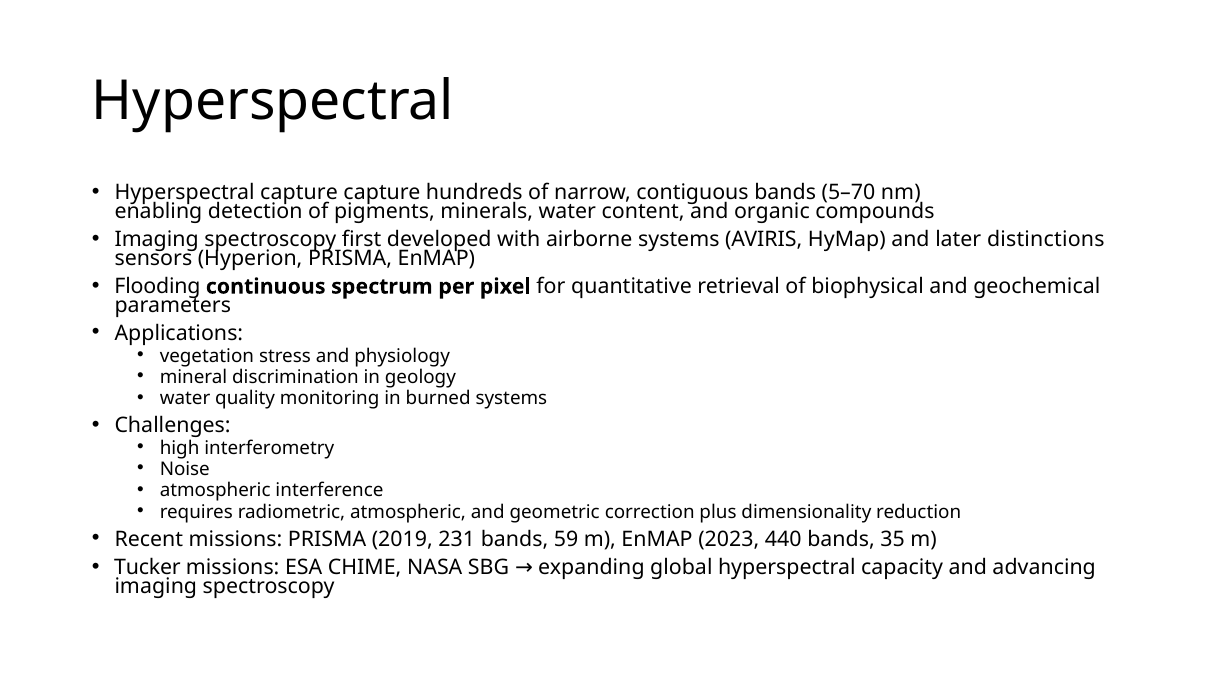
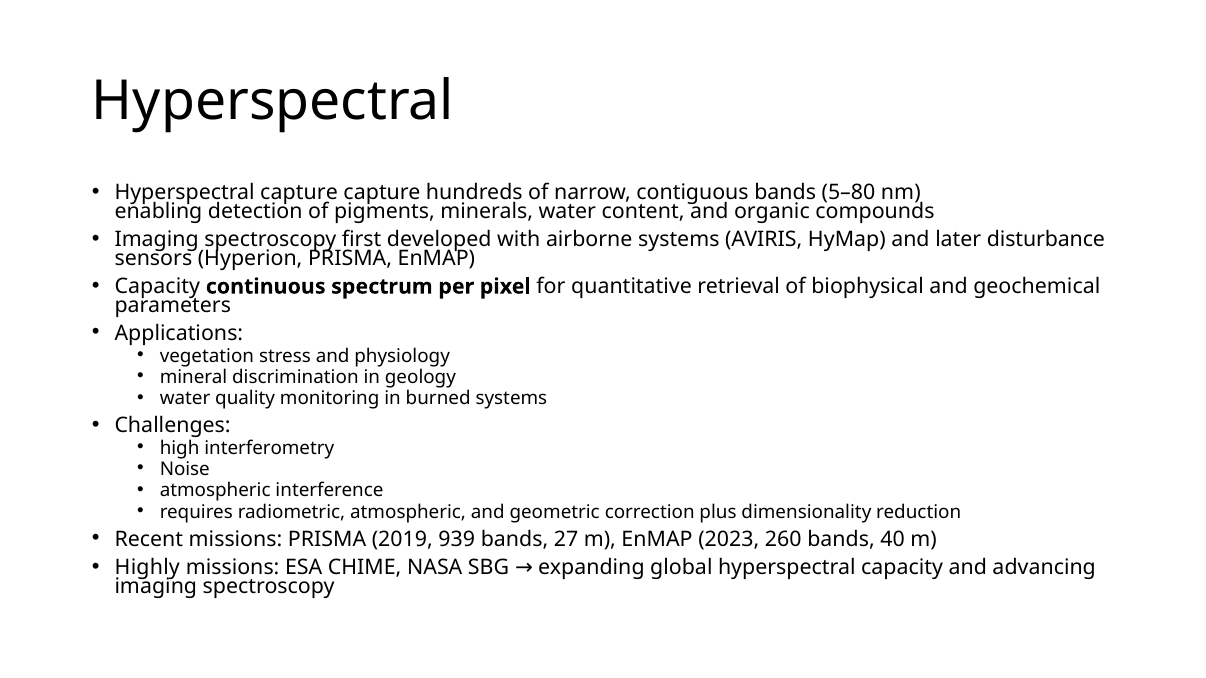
5–70: 5–70 -> 5–80
distinctions: distinctions -> disturbance
Flooding at (157, 287): Flooding -> Capacity
231: 231 -> 939
59: 59 -> 27
440: 440 -> 260
35: 35 -> 40
Tucker: Tucker -> Highly
